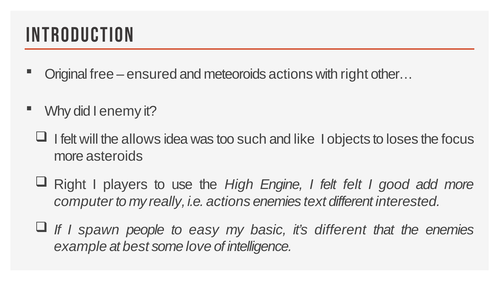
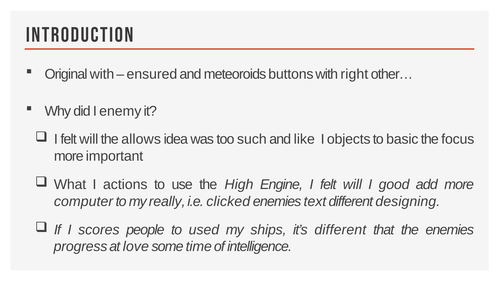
Original free: free -> with
meteoroids actions: actions -> buttons
loses: loses -> basic
asteroids: asteroids -> important
Right at (70, 184): Right -> What
players: players -> actions
Engine I felt felt: felt -> will
i.e actions: actions -> clicked
interested: interested -> designing
spawn: spawn -> scores
easy: easy -> used
basic: basic -> ships
example: example -> progress
best: best -> love
love: love -> time
